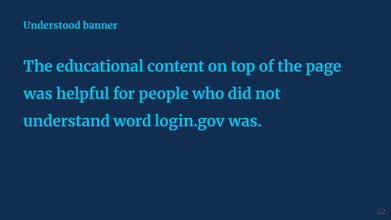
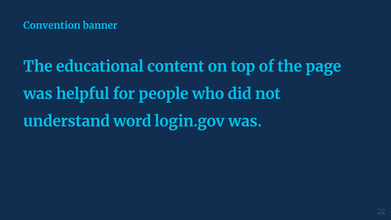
Understood: Understood -> Convention
